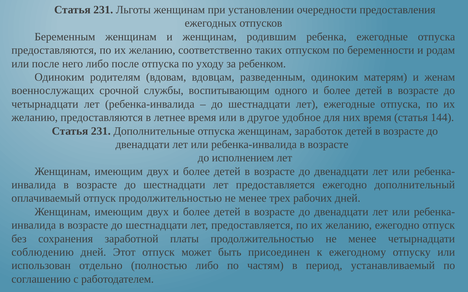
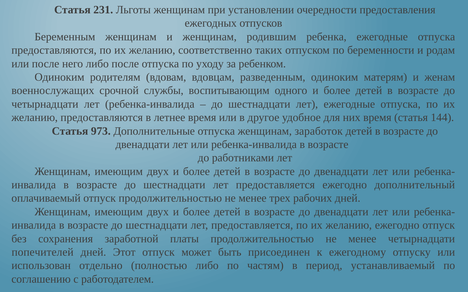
231 at (101, 131): 231 -> 973
исполнением: исполнением -> работниками
соблюдению: соблюдению -> попечителей
